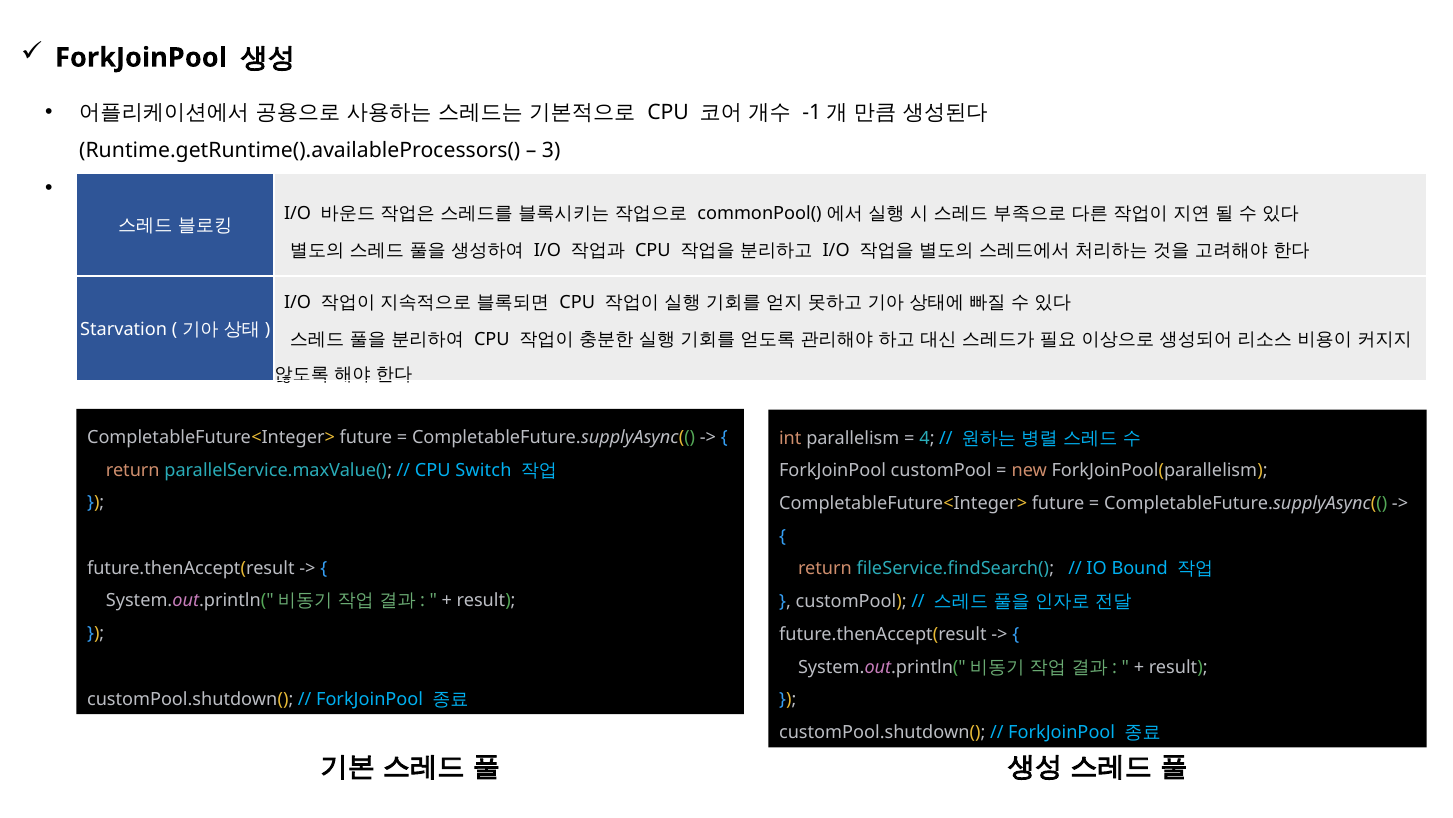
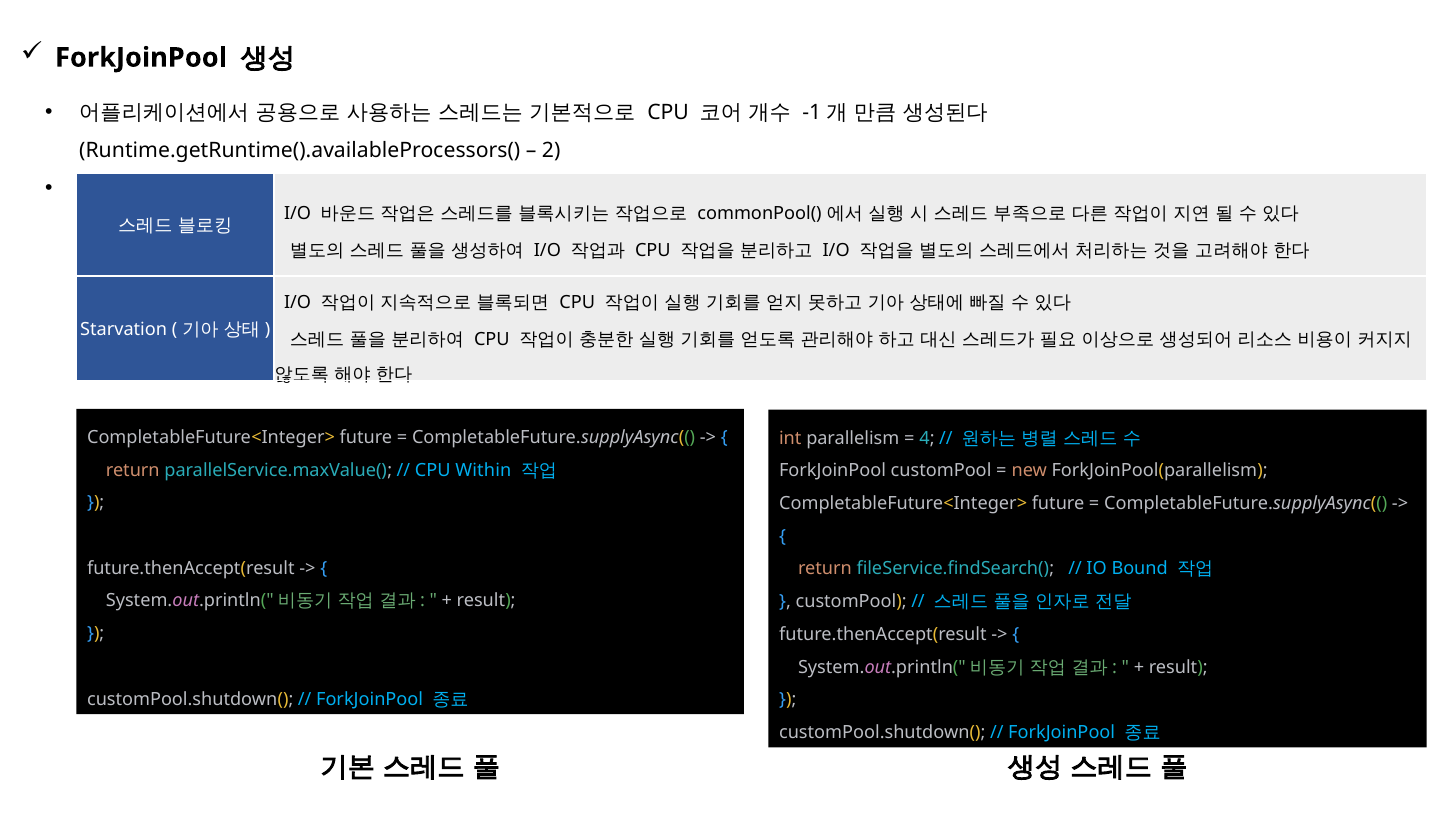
3: 3 -> 2
Switch: Switch -> Within
